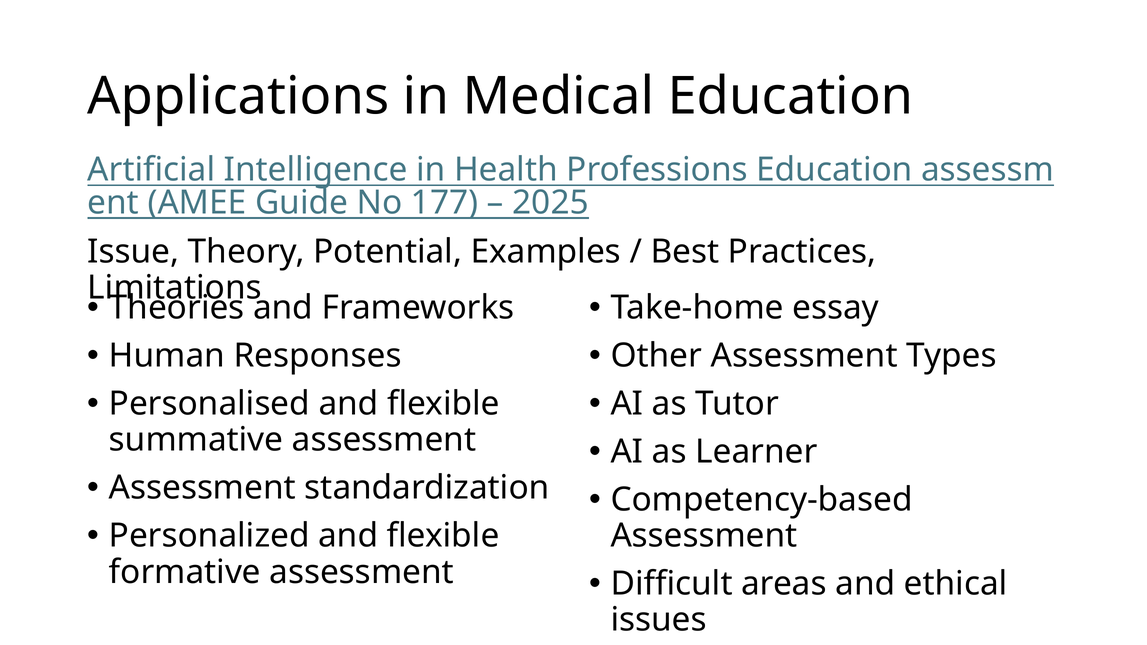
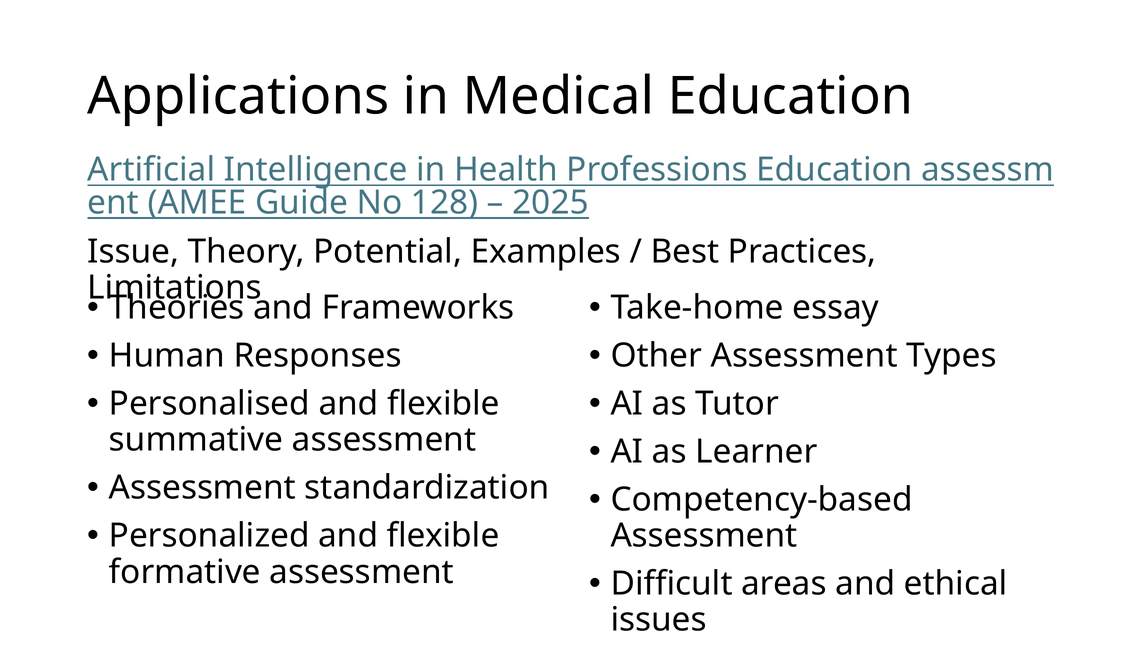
177: 177 -> 128
